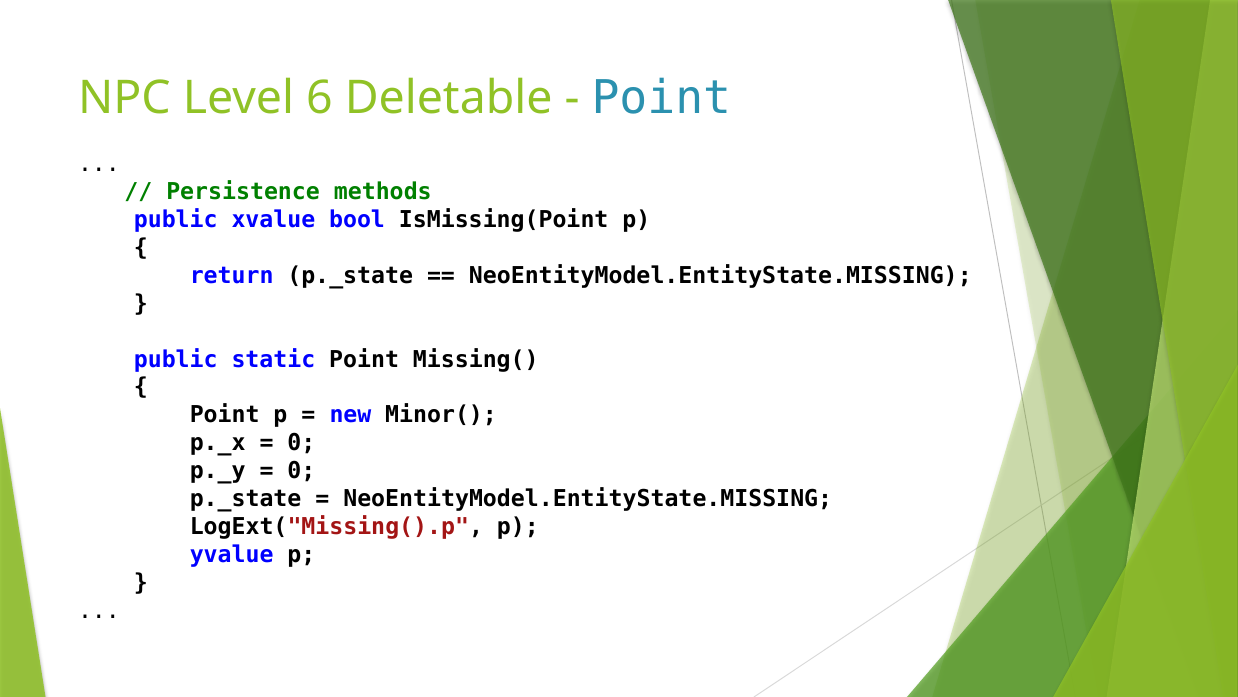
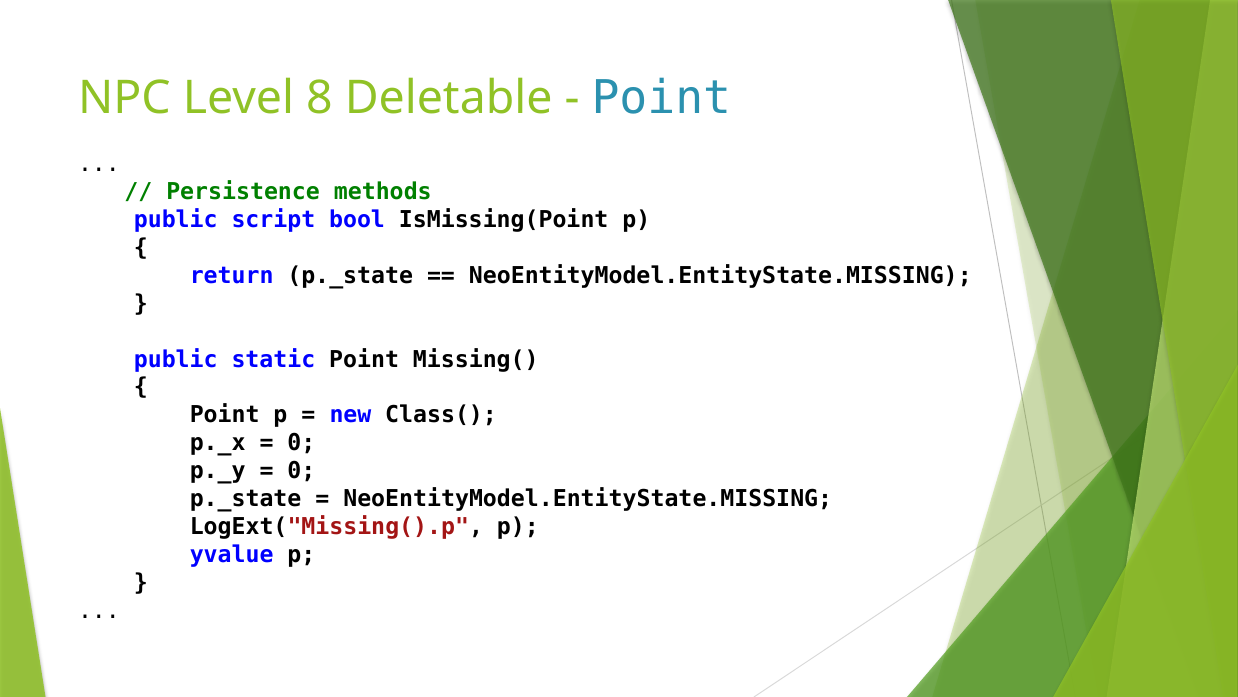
6: 6 -> 8
xvalue: xvalue -> script
Minor(: Minor( -> Class(
